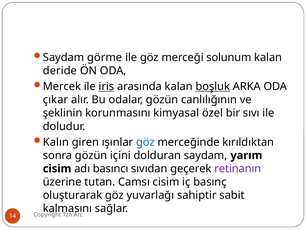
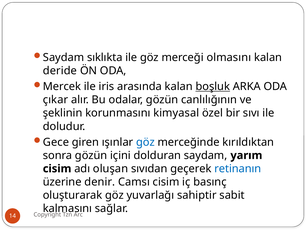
görme: görme -> sıklıkta
solunum: solunum -> olmasını
iris underline: present -> none
Kalın: Kalın -> Gece
basıncı: basıncı -> oluşan
retinanın colour: purple -> blue
tutan: tutan -> denir
